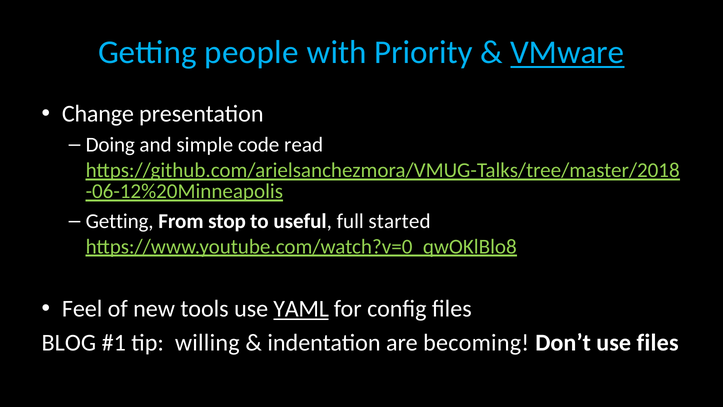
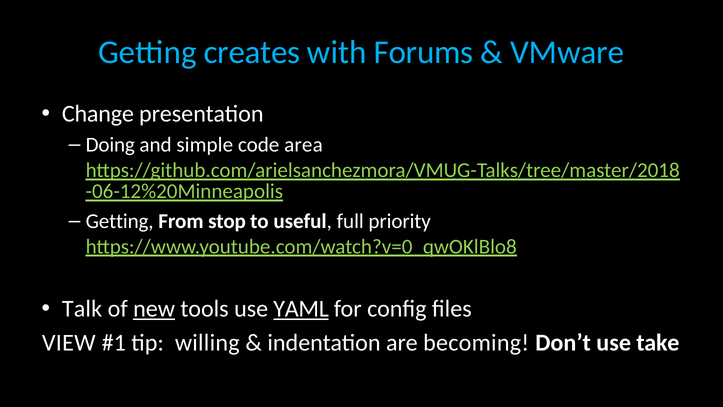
people: people -> creates
Priority: Priority -> Forums
VMware underline: present -> none
read: read -> area
started: started -> priority
Feel: Feel -> Talk
new underline: none -> present
BLOG: BLOG -> VIEW
use files: files -> take
